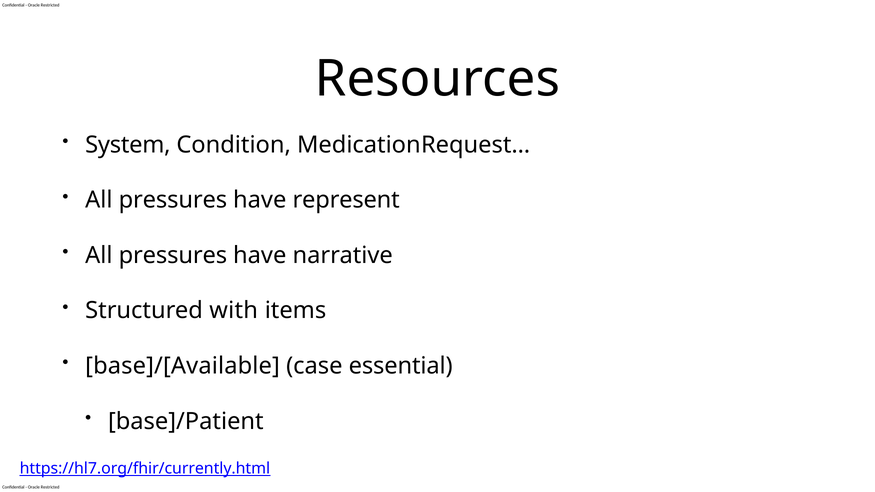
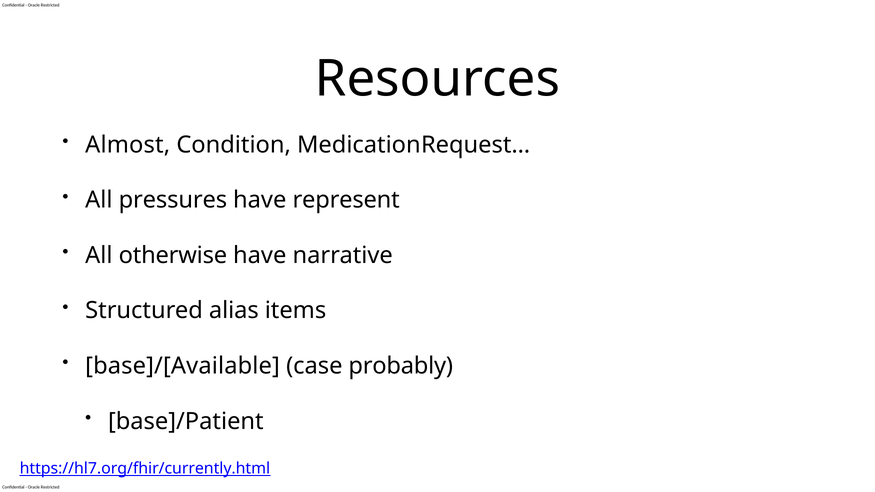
System: System -> Almost
pressures at (173, 255): pressures -> otherwise
with: with -> alias
essential: essential -> probably
